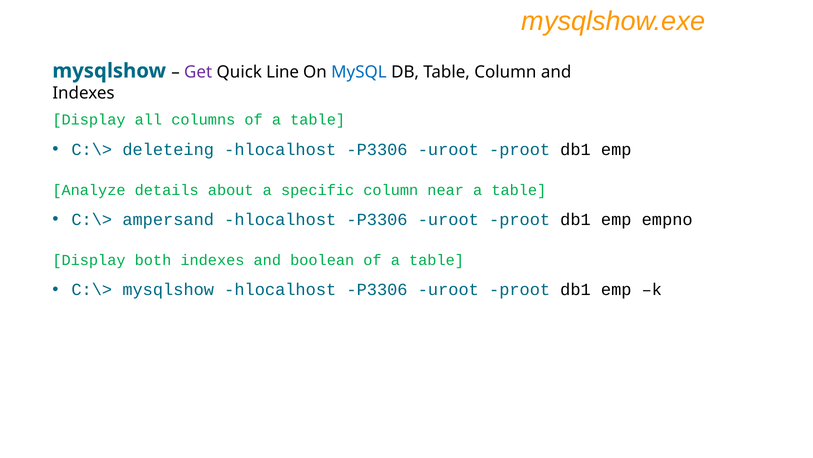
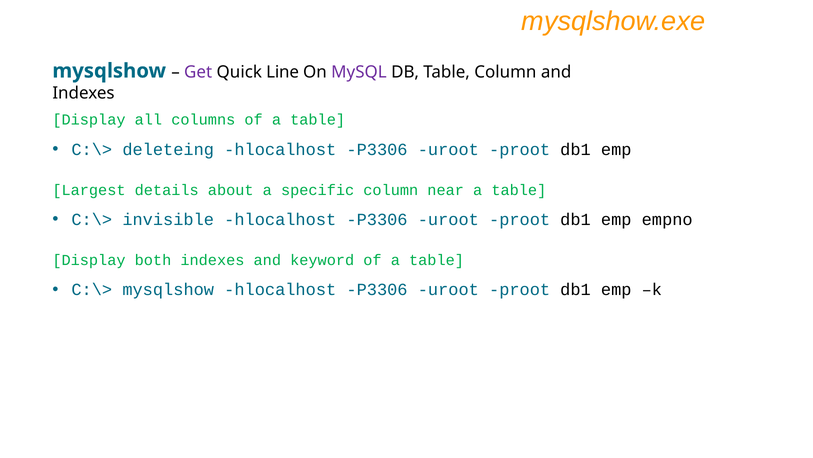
MySQL colour: blue -> purple
Analyze: Analyze -> Largest
ampersand: ampersand -> invisible
boolean: boolean -> keyword
